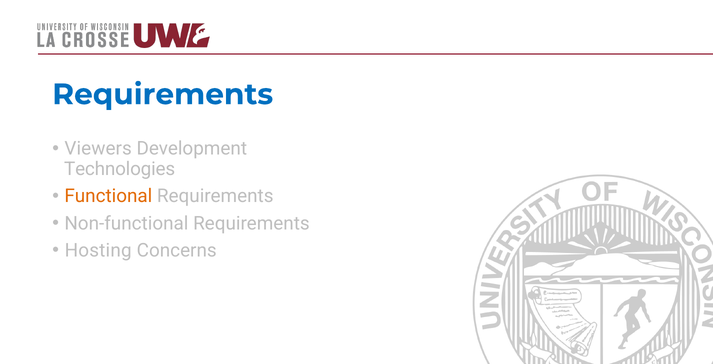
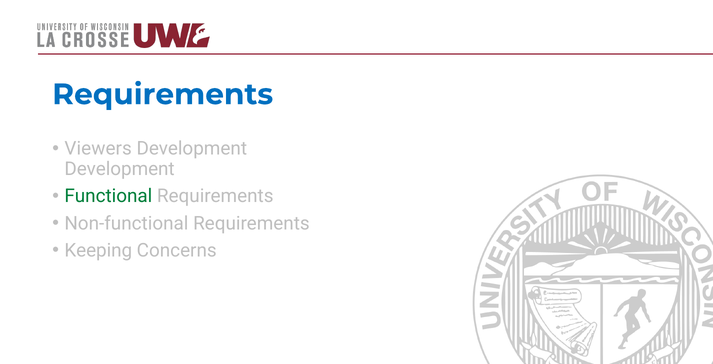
Technologies at (120, 169): Technologies -> Development
Functional colour: orange -> green
Hosting: Hosting -> Keeping
